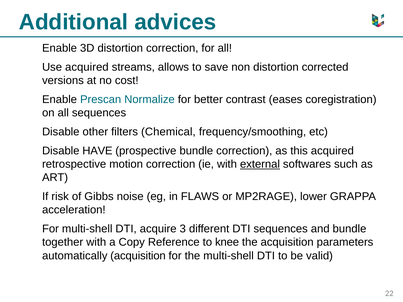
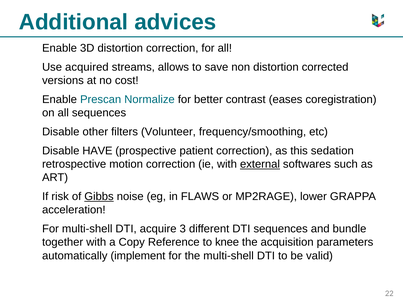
Chemical: Chemical -> Volunteer
prospective bundle: bundle -> patient
this acquired: acquired -> sedation
Gibbs underline: none -> present
automatically acquisition: acquisition -> implement
